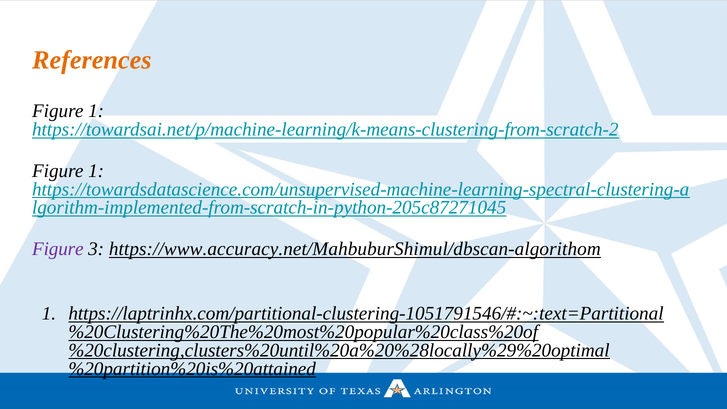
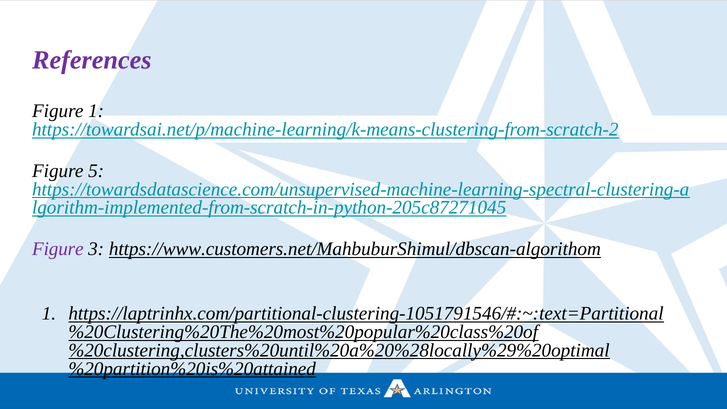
References colour: orange -> purple
1 at (96, 171): 1 -> 5
https://www.accuracy.net/MahbuburShimul/dbscan-algorithom: https://www.accuracy.net/MahbuburShimul/dbscan-algorithom -> https://www.customers.net/MahbuburShimul/dbscan-algorithom
